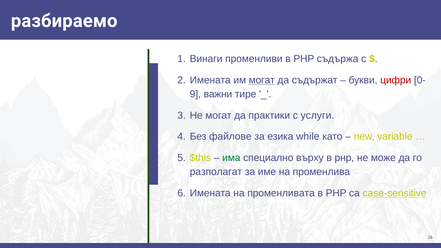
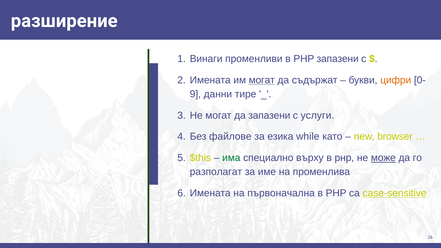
разбираемо: разбираемо -> разширение
PHP съдържа: съдържа -> запазени
цифри colour: red -> orange
важни: важни -> данни
да практики: практики -> запазени
variable: variable -> browser
може underline: none -> present
променливата: променливата -> първоначална
